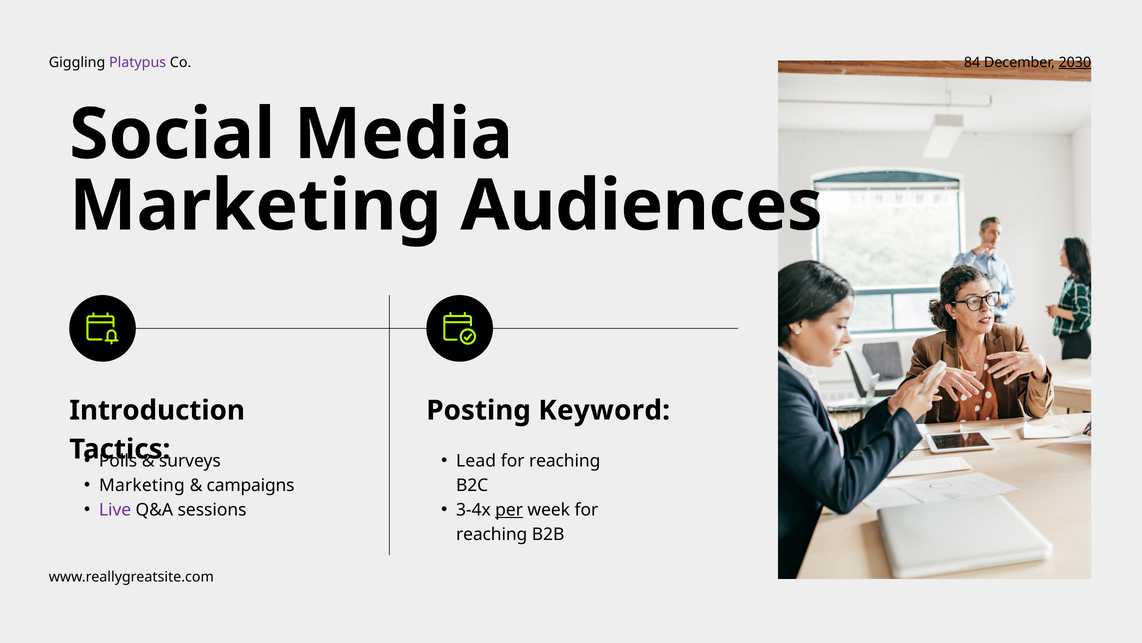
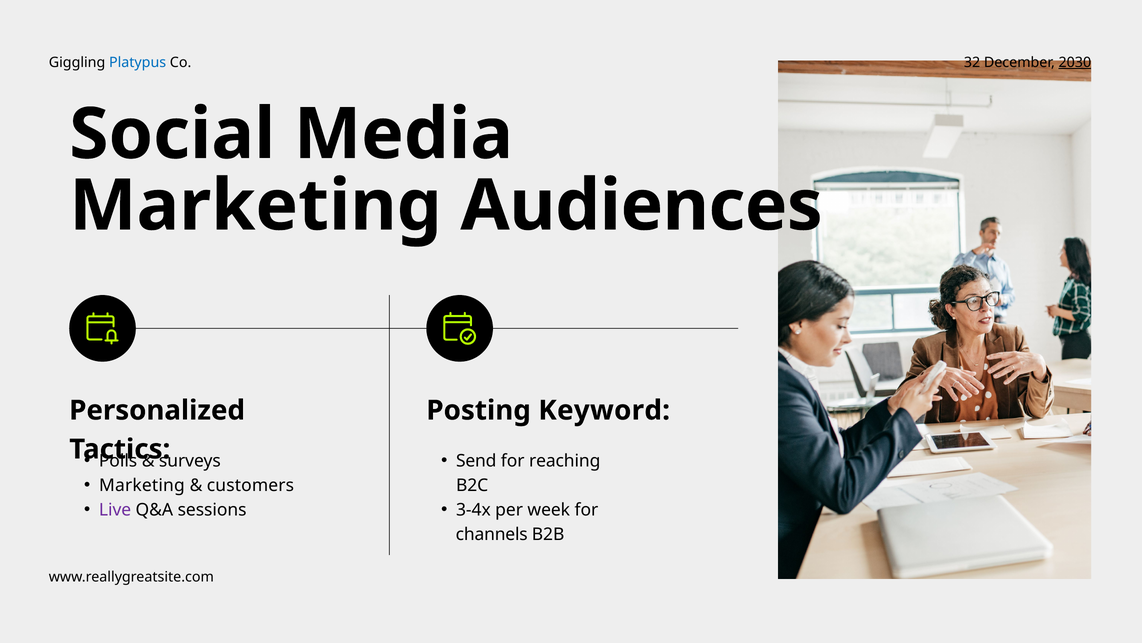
Platypus colour: purple -> blue
84: 84 -> 32
Introduction: Introduction -> Personalized
Lead: Lead -> Send
campaigns: campaigns -> customers
per underline: present -> none
reaching at (492, 534): reaching -> channels
